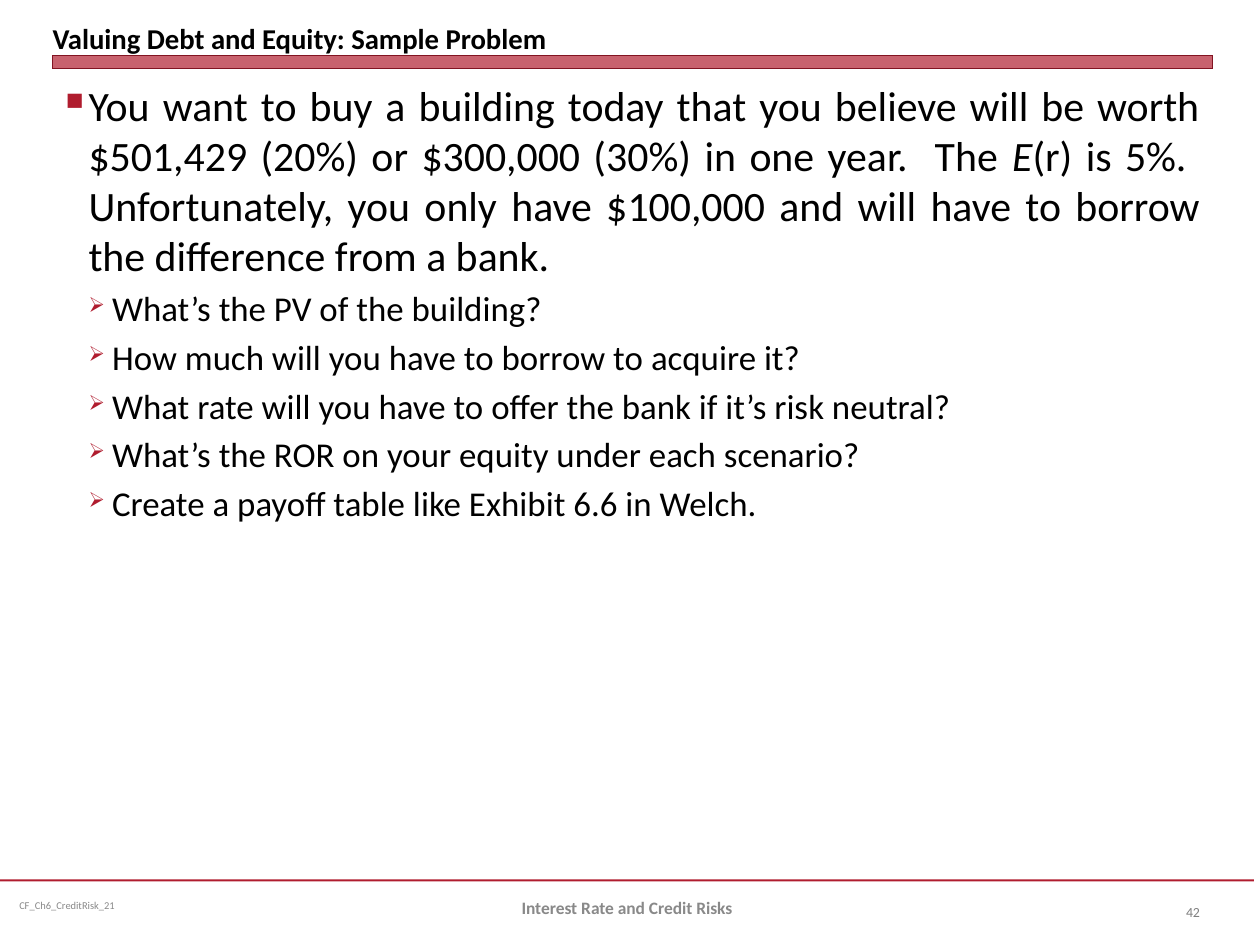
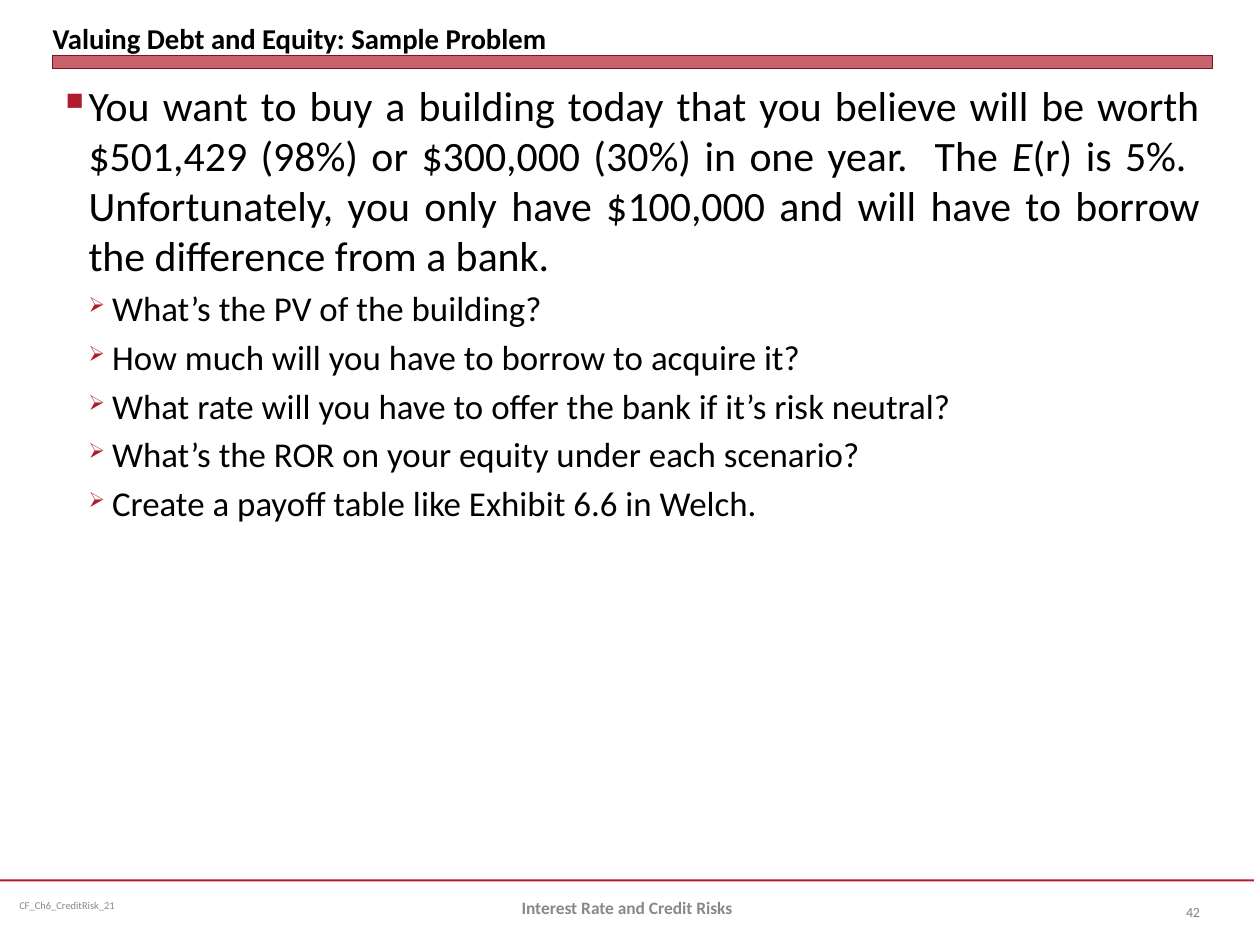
20%: 20% -> 98%
